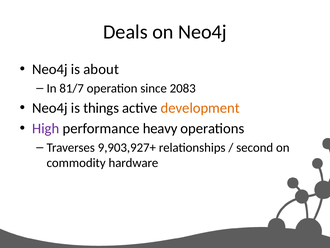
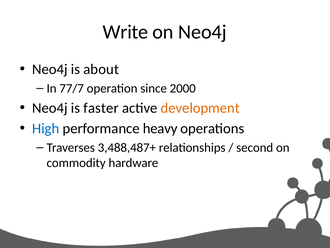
Deals: Deals -> Write
81/7: 81/7 -> 77/7
2083: 2083 -> 2000
things: things -> faster
High colour: purple -> blue
9,903,927+: 9,903,927+ -> 3,488,487+
